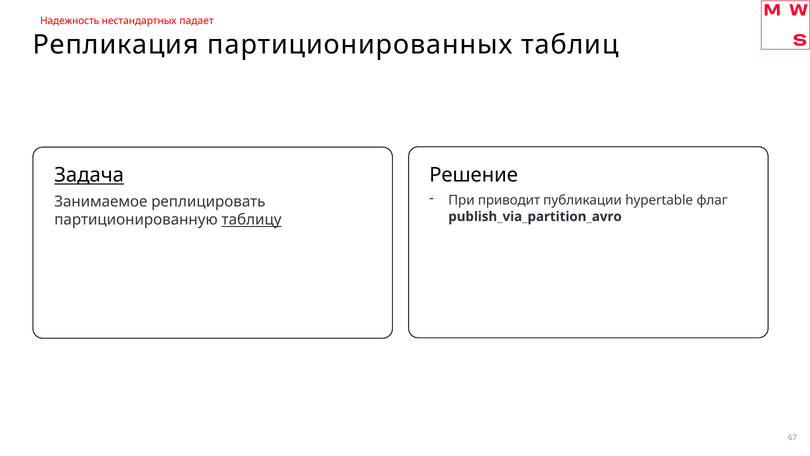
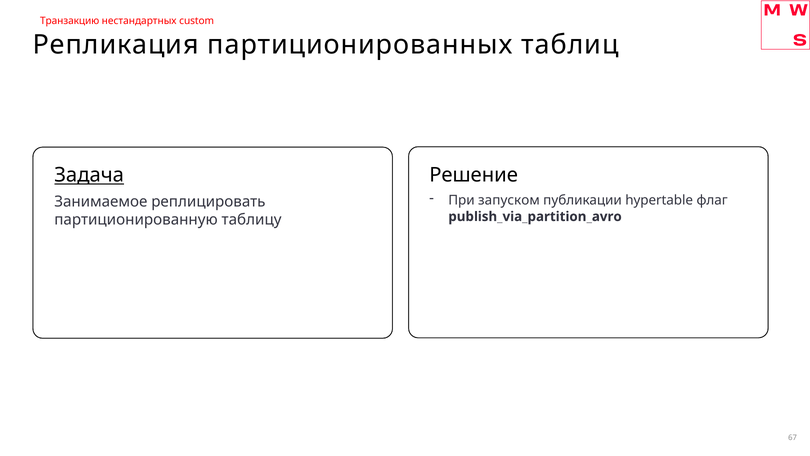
Надежность: Надежность -> Транзакцию
падает: падает -> custom
приводит: приводит -> запуском
таблицу underline: present -> none
